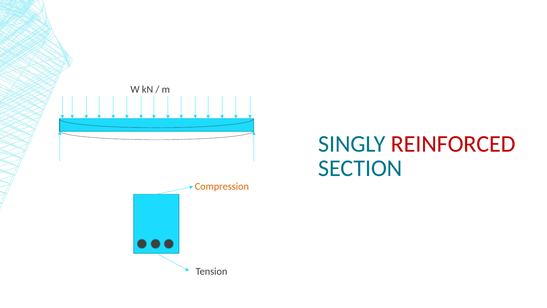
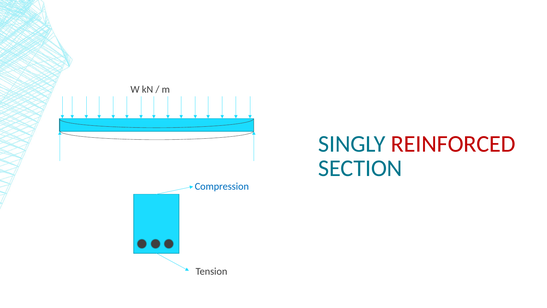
Compression colour: orange -> blue
